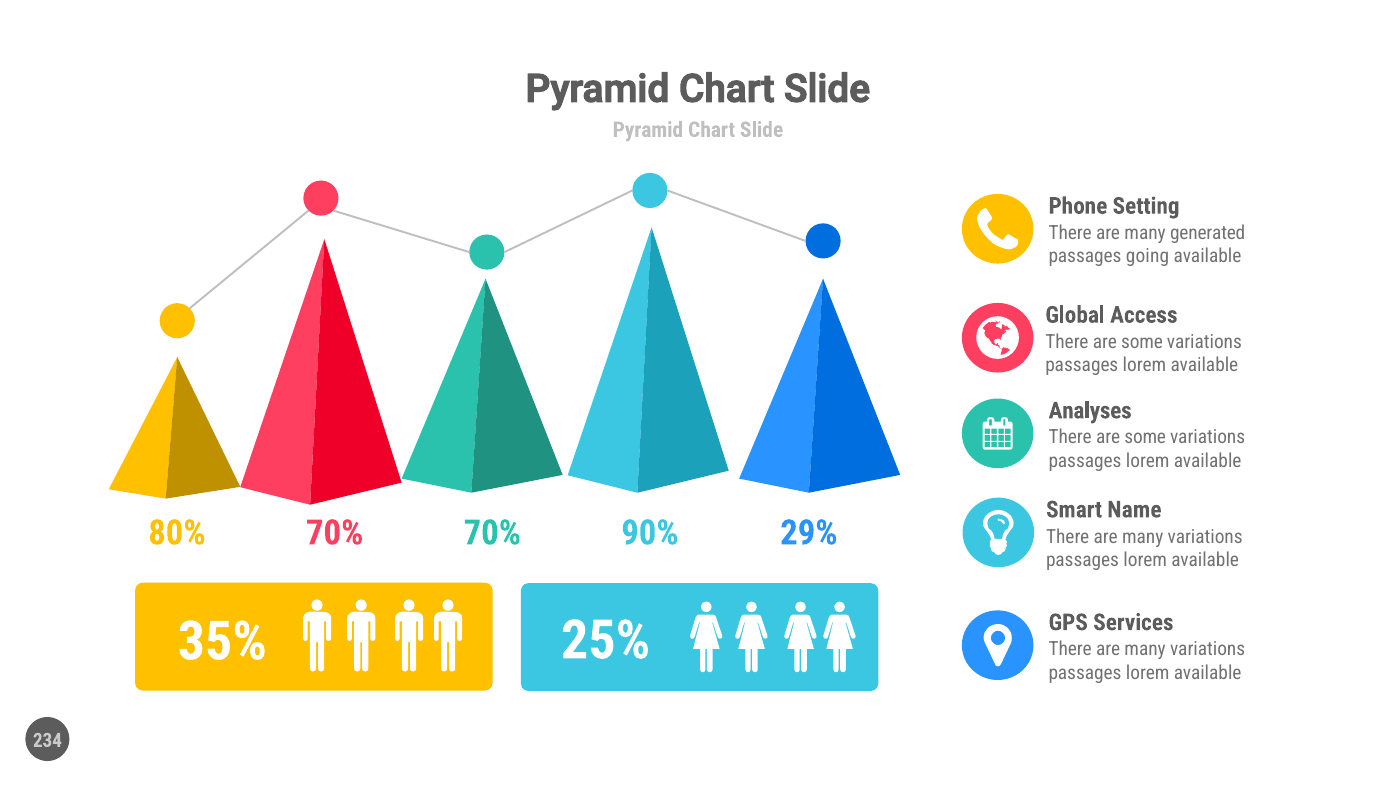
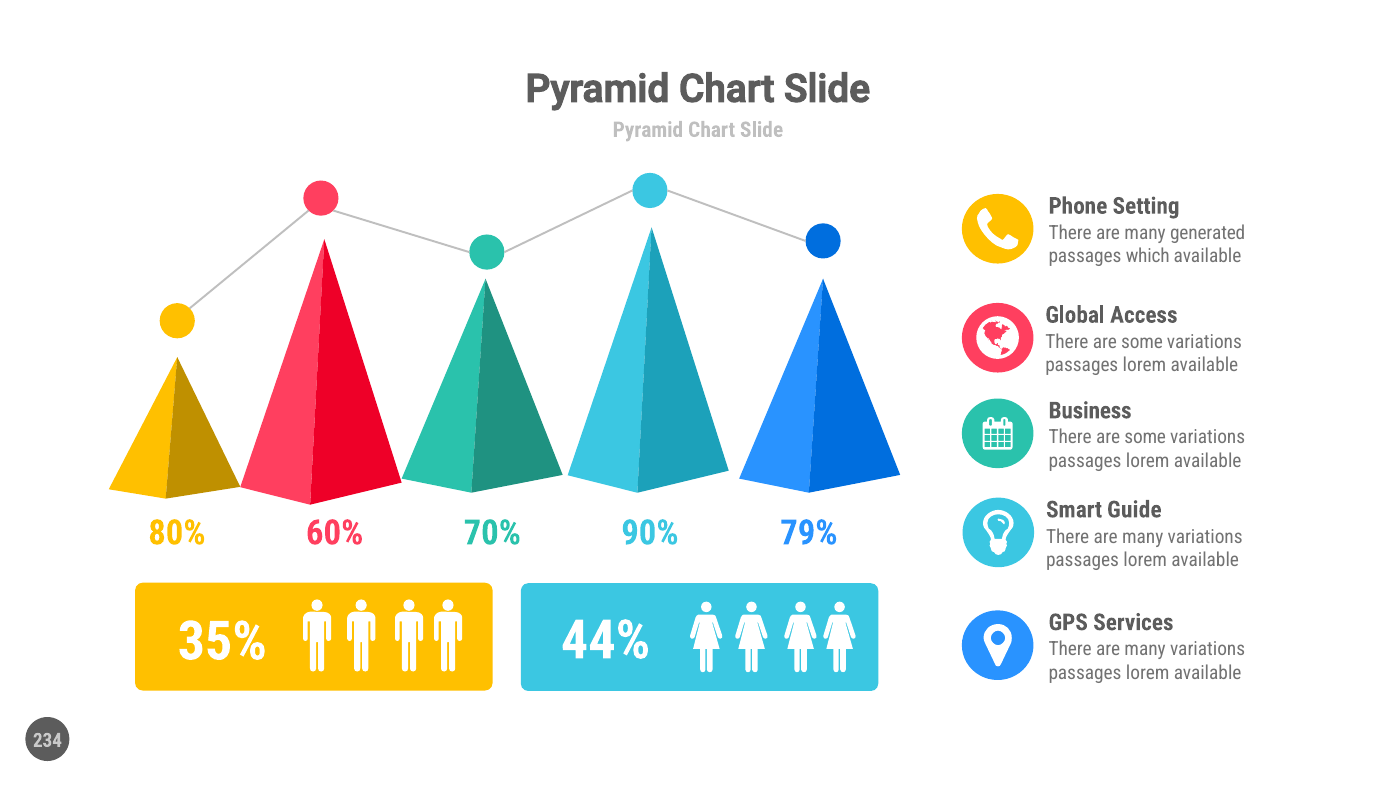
going: going -> which
Analyses: Analyses -> Business
Name: Name -> Guide
70% at (335, 532): 70% -> 60%
29%: 29% -> 79%
25%: 25% -> 44%
